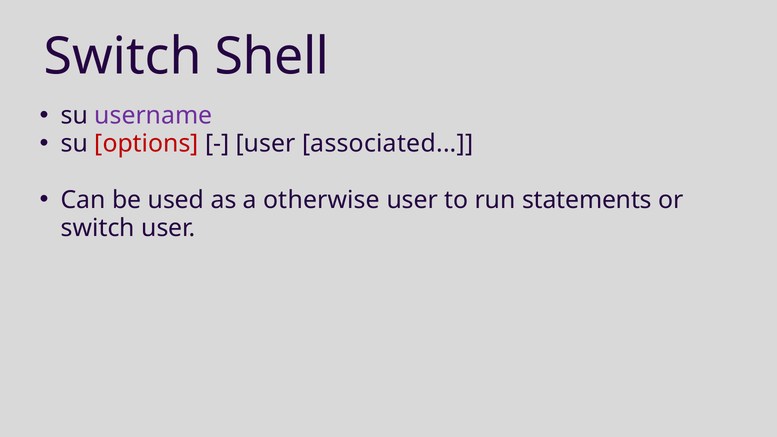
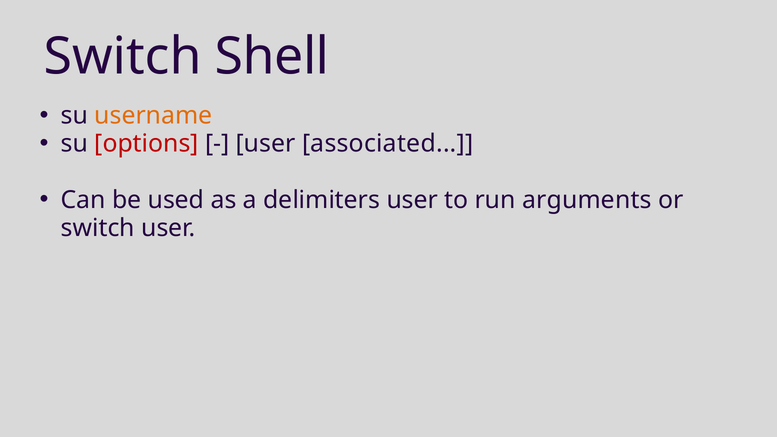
username colour: purple -> orange
otherwise: otherwise -> delimiters
statements: statements -> arguments
